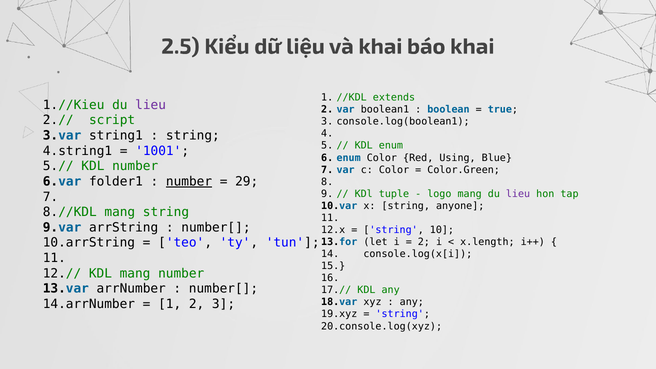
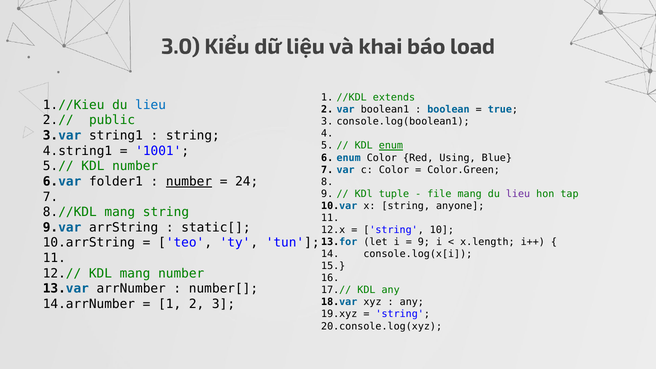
2.5: 2.5 -> 3.0
báo khai: khai -> load
lieu at (151, 105) colour: purple -> blue
script: script -> public
enum at (391, 146) underline: none -> present
29: 29 -> 24
logo: logo -> file
number[ at (216, 227): number[ -> static[
2 at (424, 242): 2 -> 9
